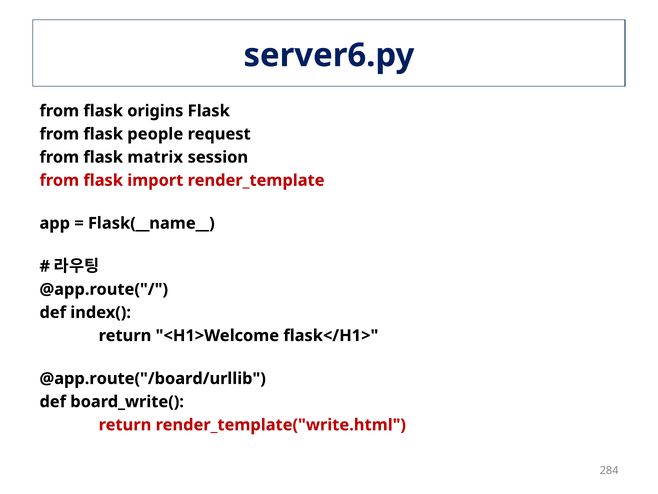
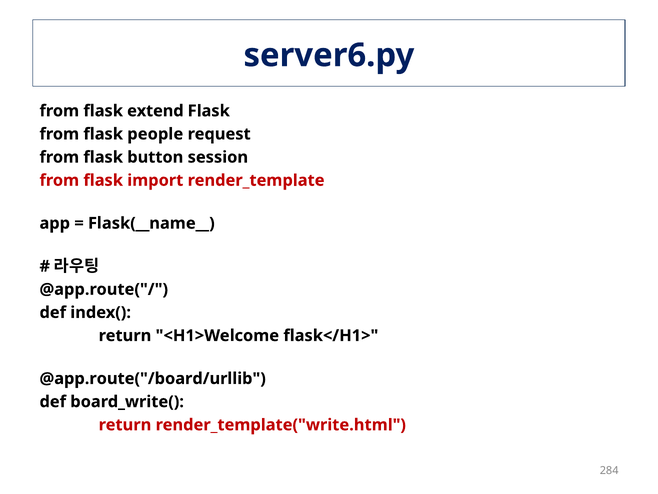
origins: origins -> extend
matrix: matrix -> button
